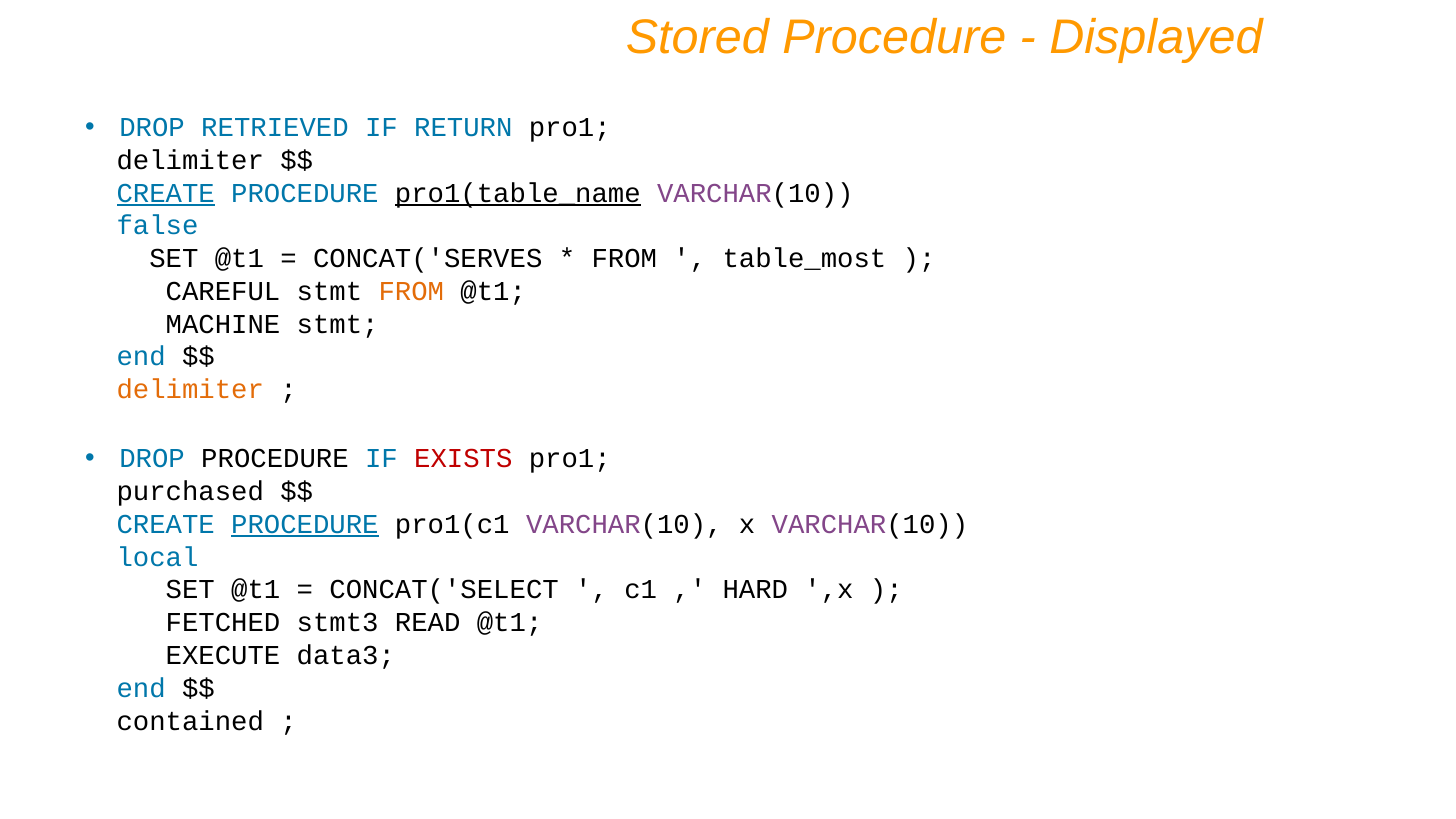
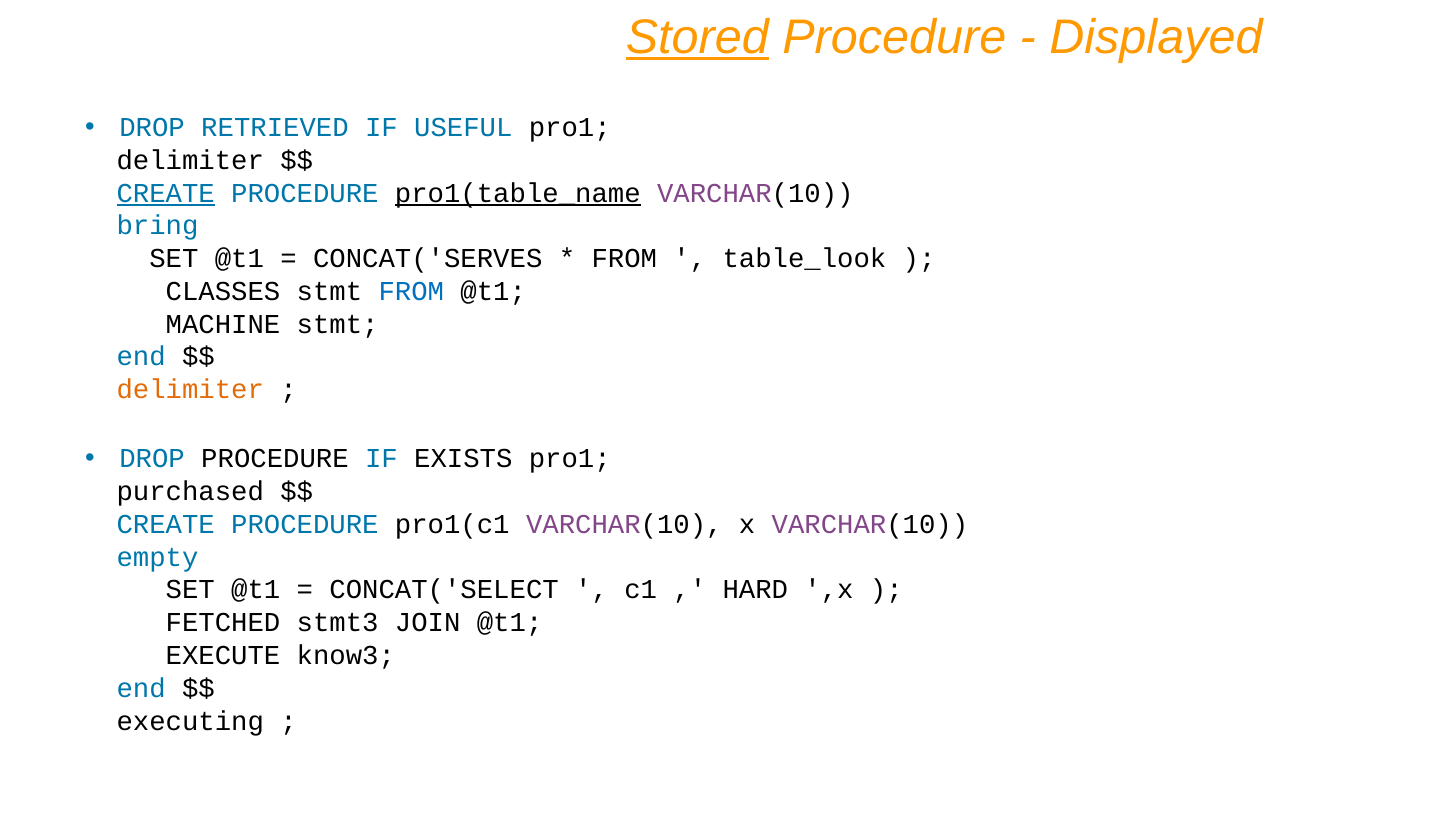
Stored underline: none -> present
RETURN: RETURN -> USEFUL
false: false -> bring
table_most: table_most -> table_look
CAREFUL: CAREFUL -> CLASSES
FROM at (411, 291) colour: orange -> blue
EXISTS colour: red -> black
PROCEDURE at (305, 524) underline: present -> none
local: local -> empty
READ: READ -> JOIN
data3: data3 -> know3
contained: contained -> executing
